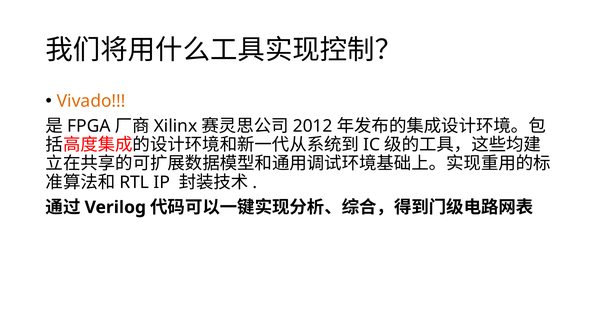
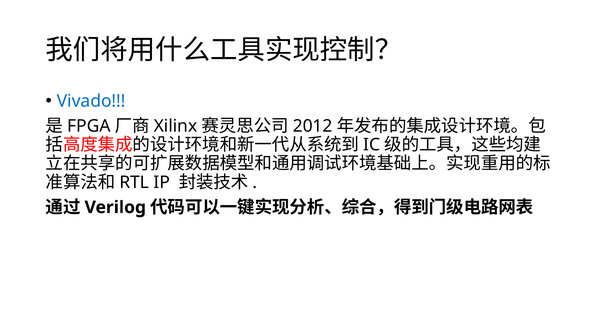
Vivado colour: orange -> blue
